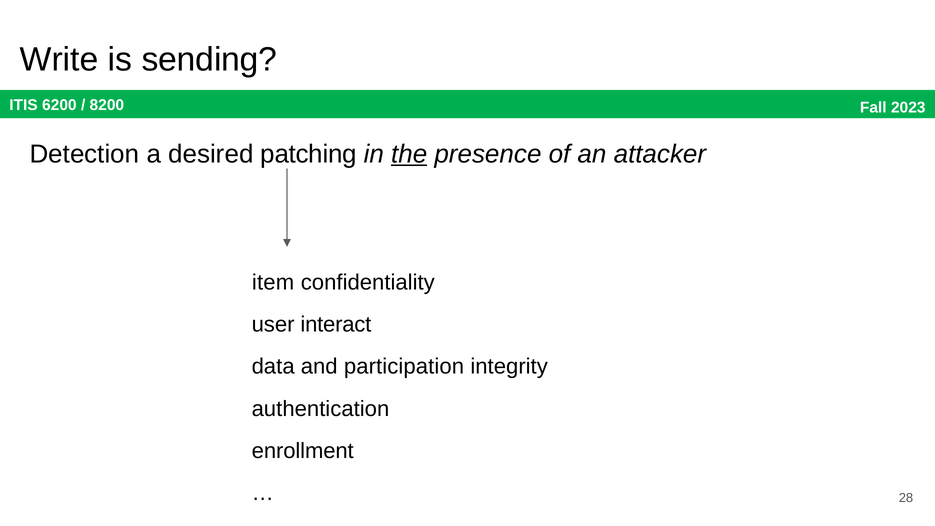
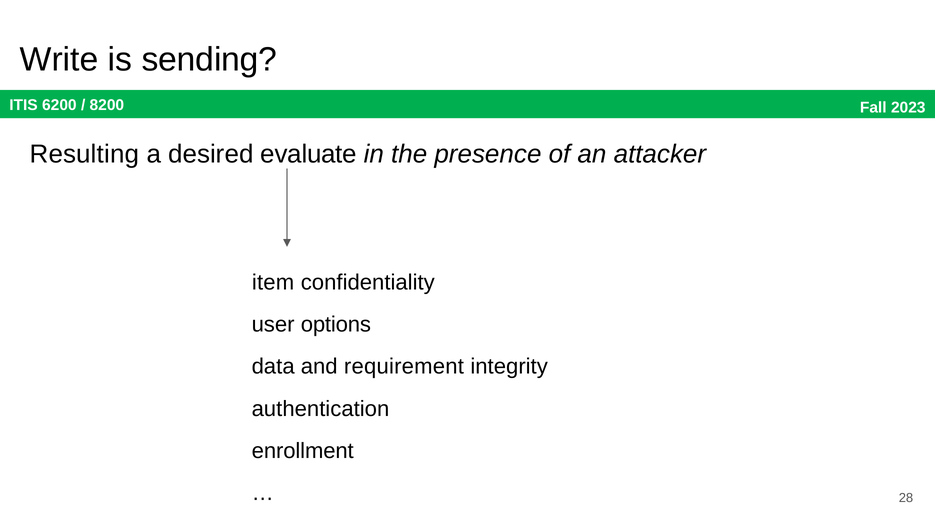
Detection: Detection -> Resulting
patching: patching -> evaluate
the underline: present -> none
interact: interact -> options
participation: participation -> requirement
